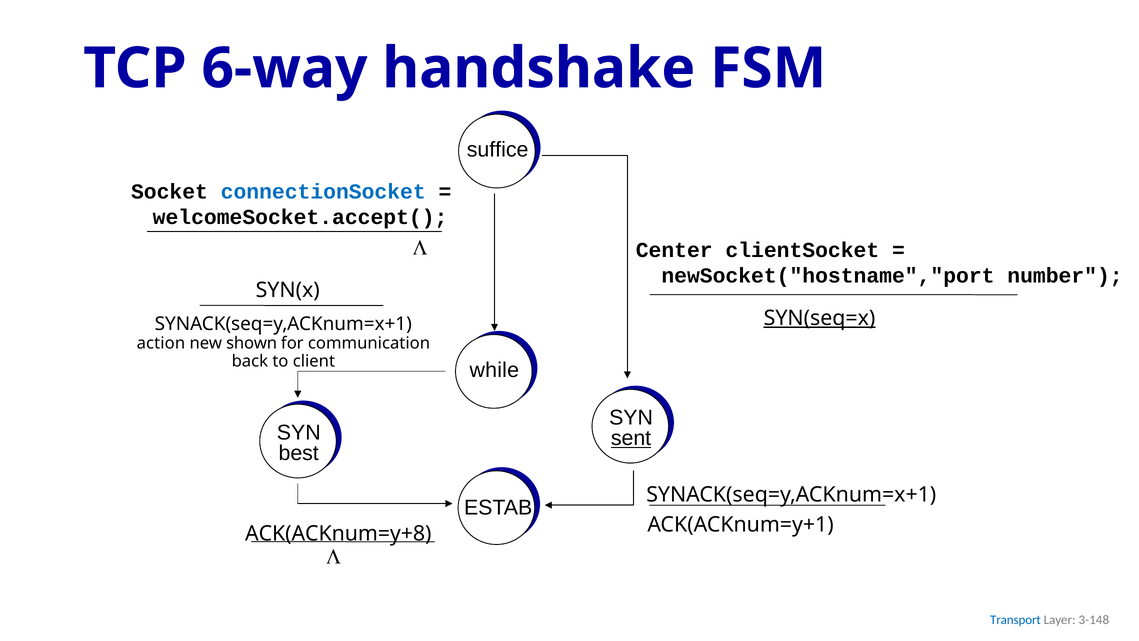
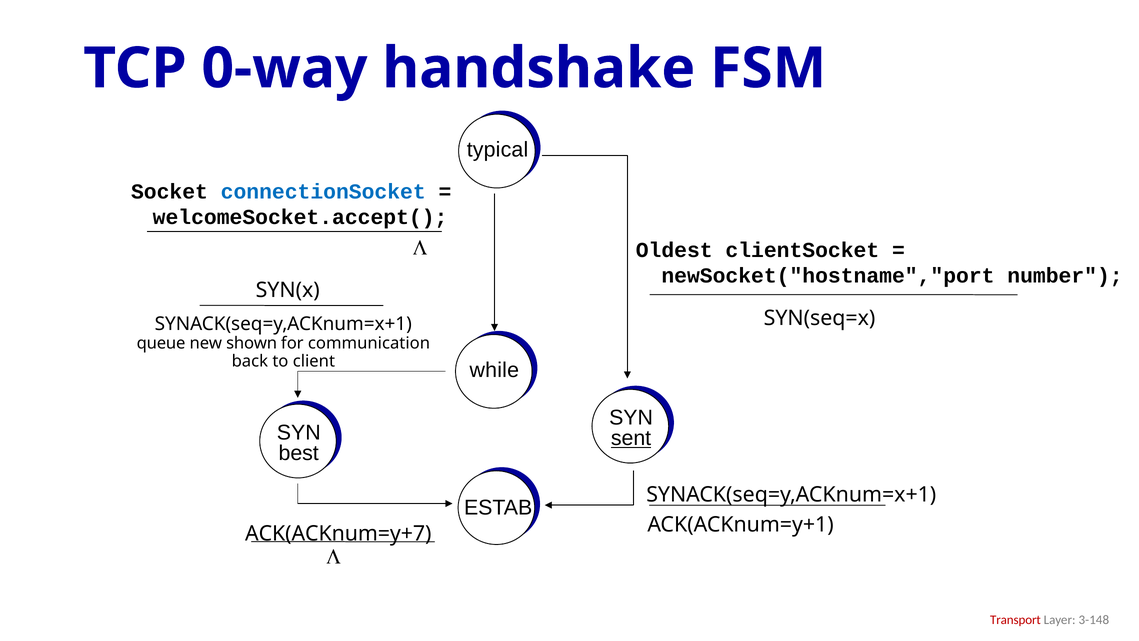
6-way: 6-way -> 0-way
suffice: suffice -> typical
Center: Center -> Oldest
SYN(seq=x underline: present -> none
action: action -> queue
ACK(ACKnum=y+8: ACK(ACKnum=y+8 -> ACK(ACKnum=y+7
Transport colour: blue -> red
